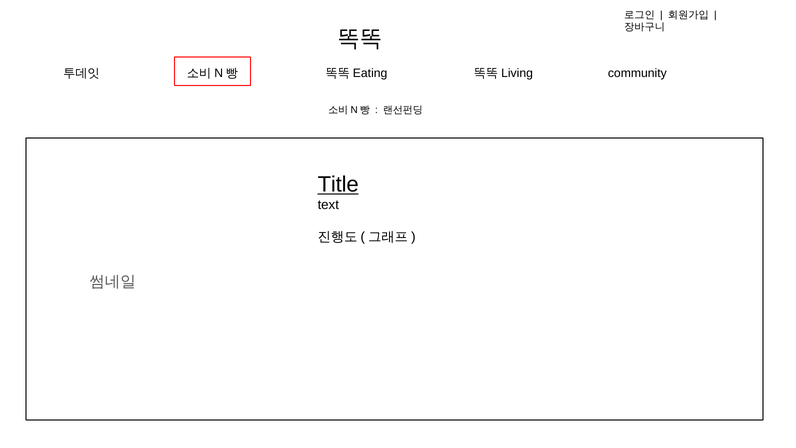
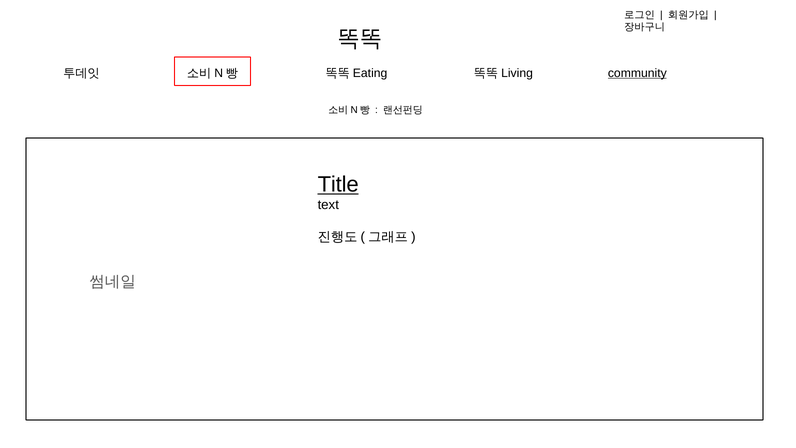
community underline: none -> present
